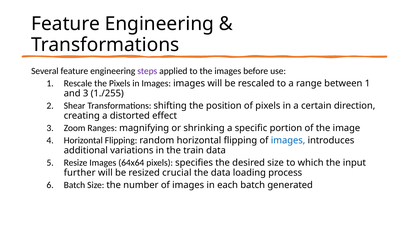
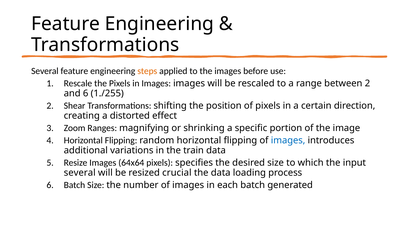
steps colour: purple -> orange
between 1: 1 -> 2
and 3: 3 -> 6
further at (80, 173): further -> several
